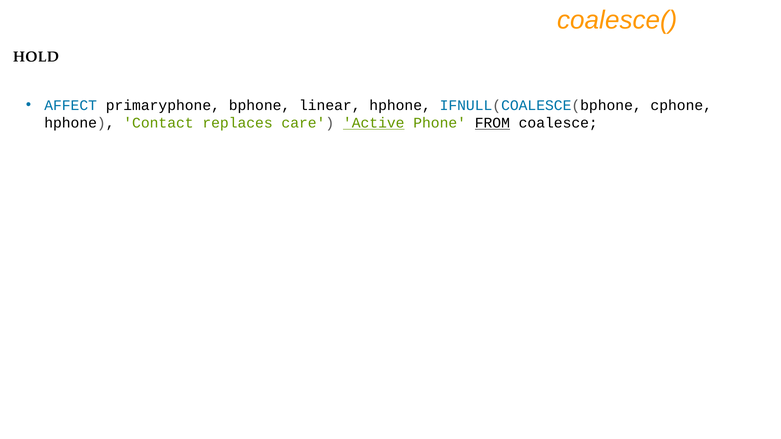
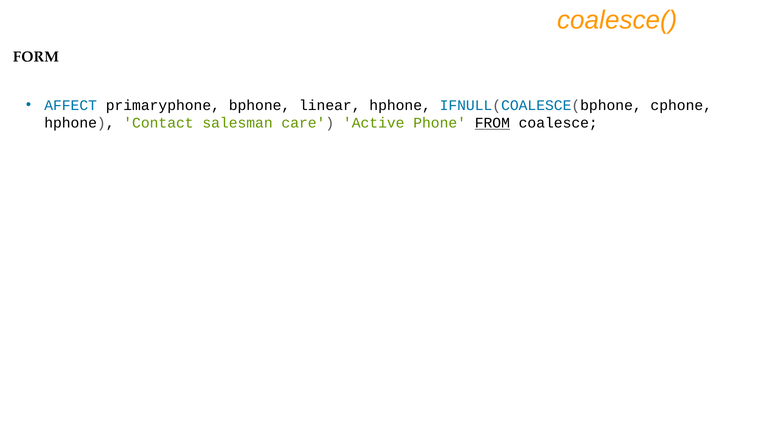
HOLD: HOLD -> FORM
replaces: replaces -> salesman
Active underline: present -> none
